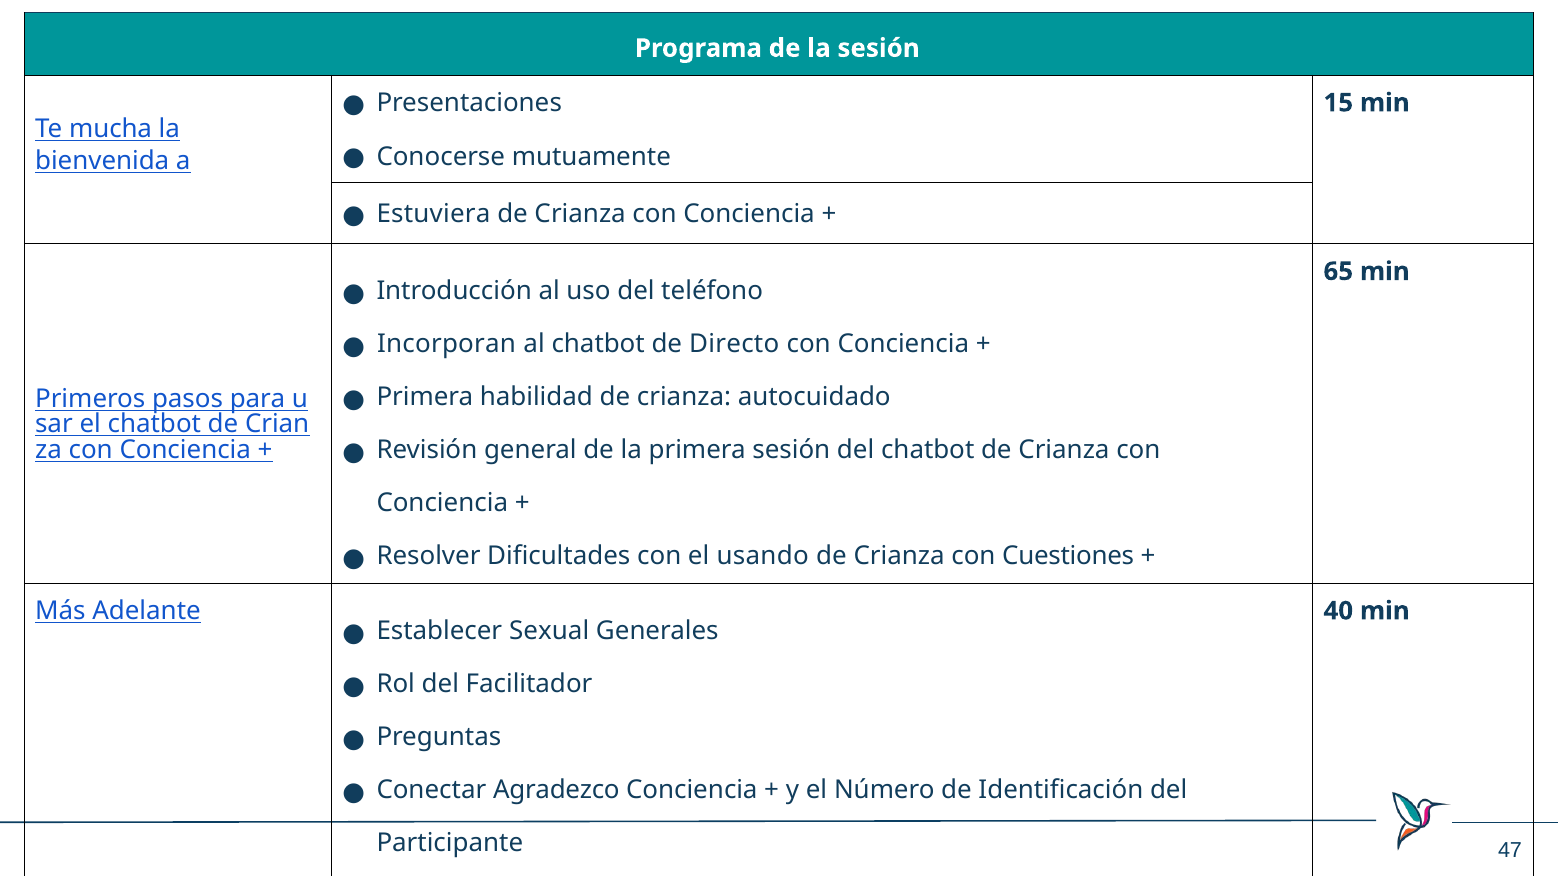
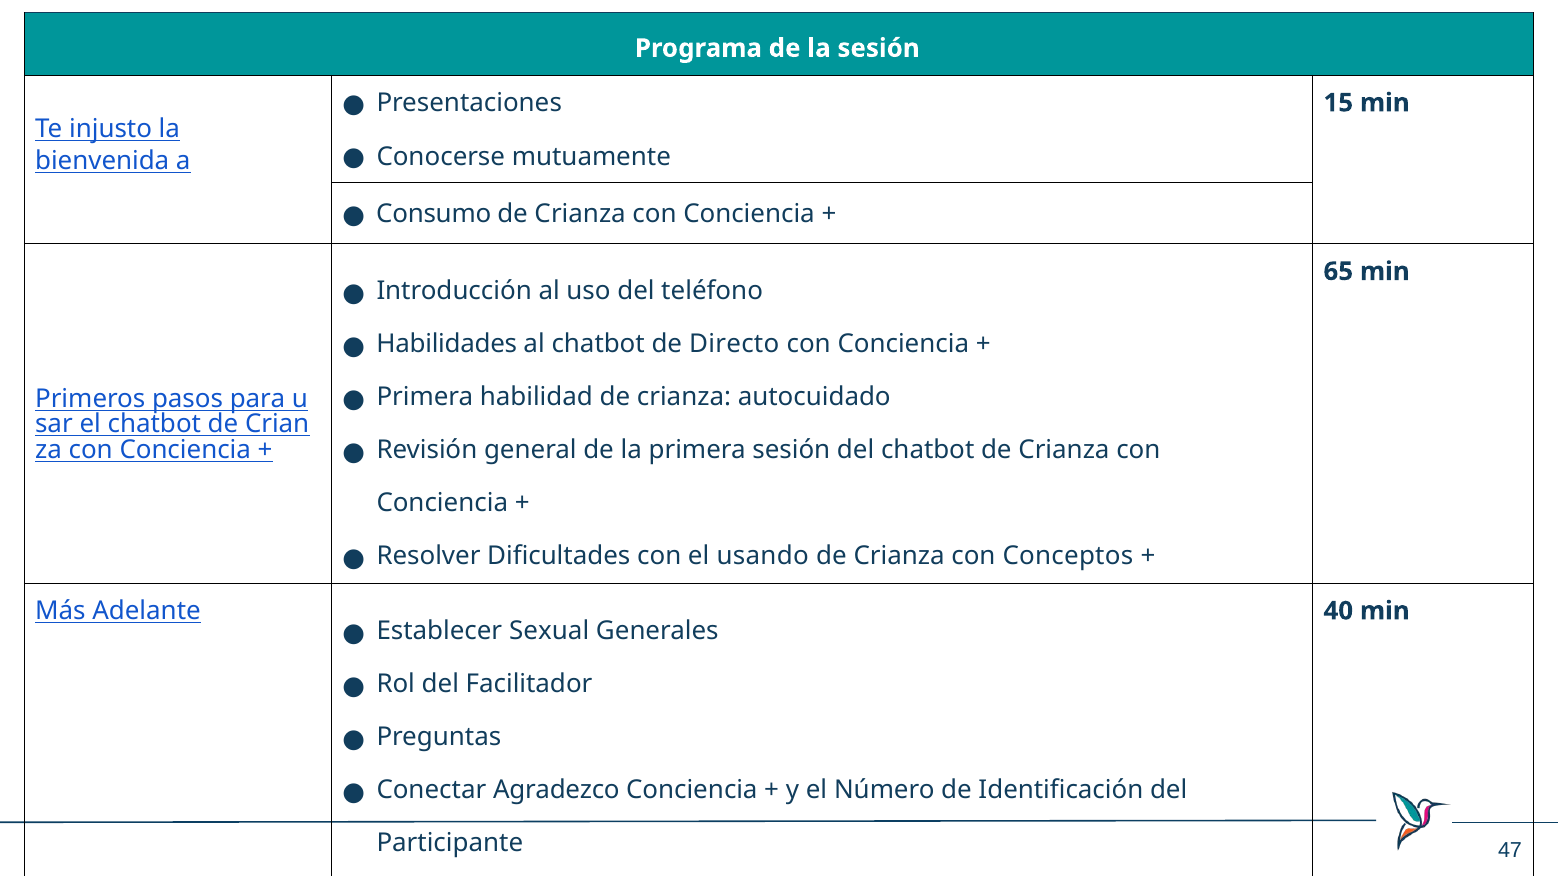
mucha: mucha -> injusto
Estuviera: Estuviera -> Consumo
Incorporan: Incorporan -> Habilidades
Cuestiones: Cuestiones -> Conceptos
